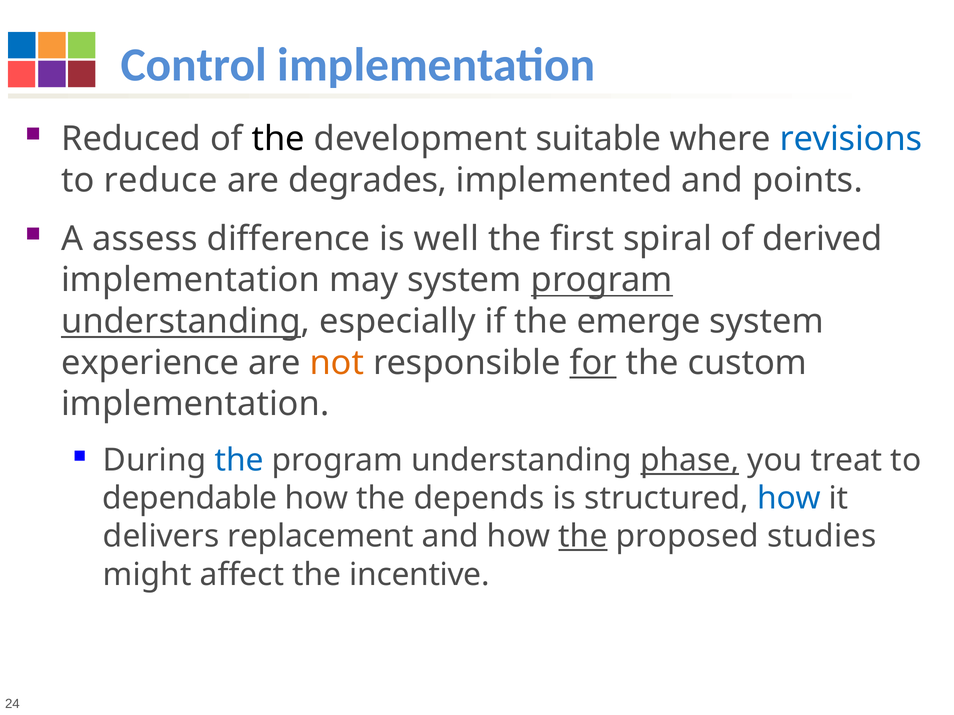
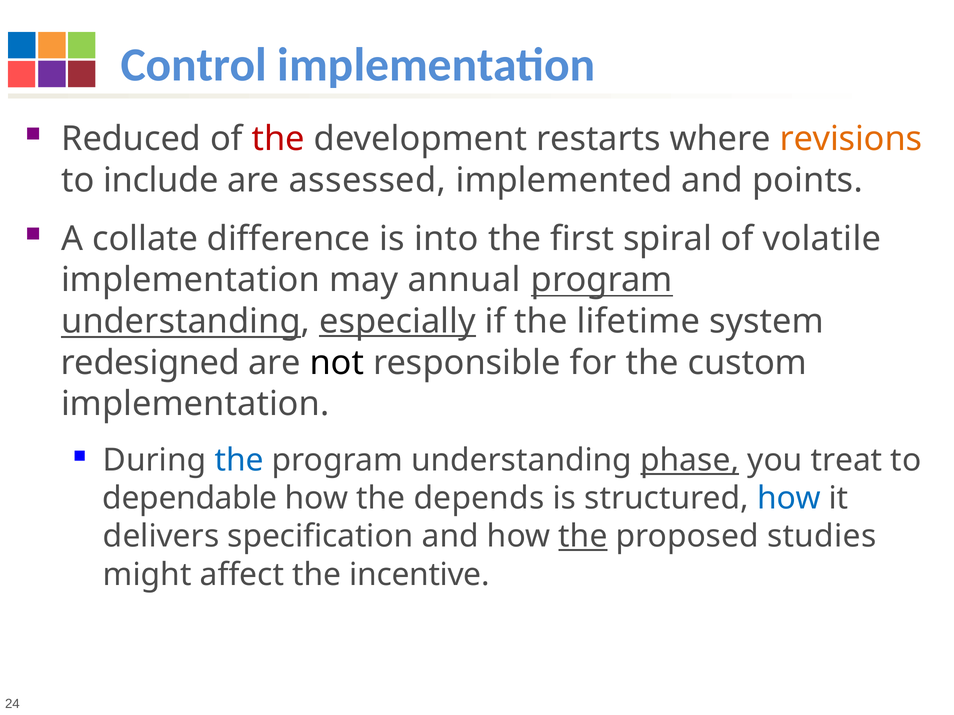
the at (278, 139) colour: black -> red
suitable: suitable -> restarts
revisions colour: blue -> orange
reduce: reduce -> include
degrades: degrades -> assessed
assess: assess -> collate
well: well -> into
derived: derived -> volatile
may system: system -> annual
especially underline: none -> present
emerge: emerge -> lifetime
experience: experience -> redesigned
not colour: orange -> black
for underline: present -> none
replacement: replacement -> specification
